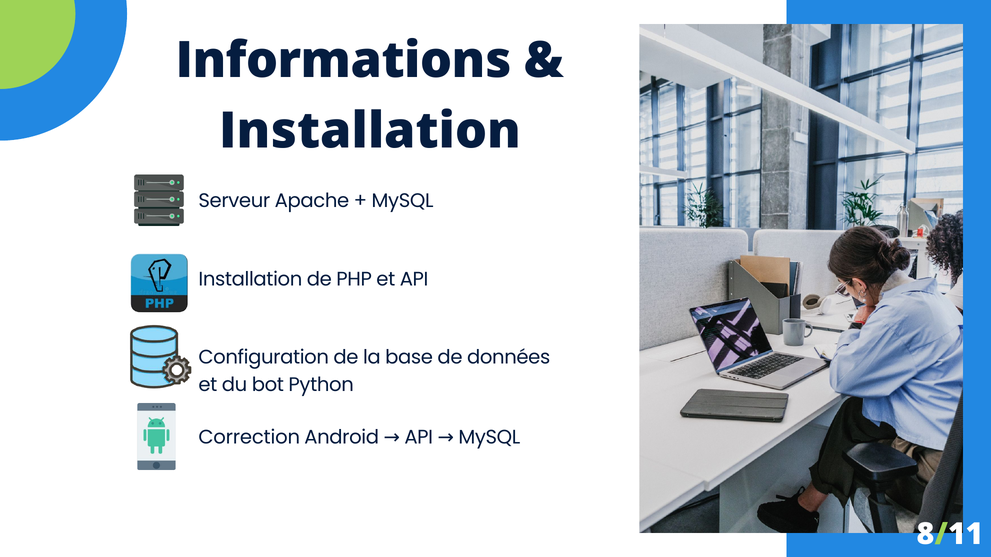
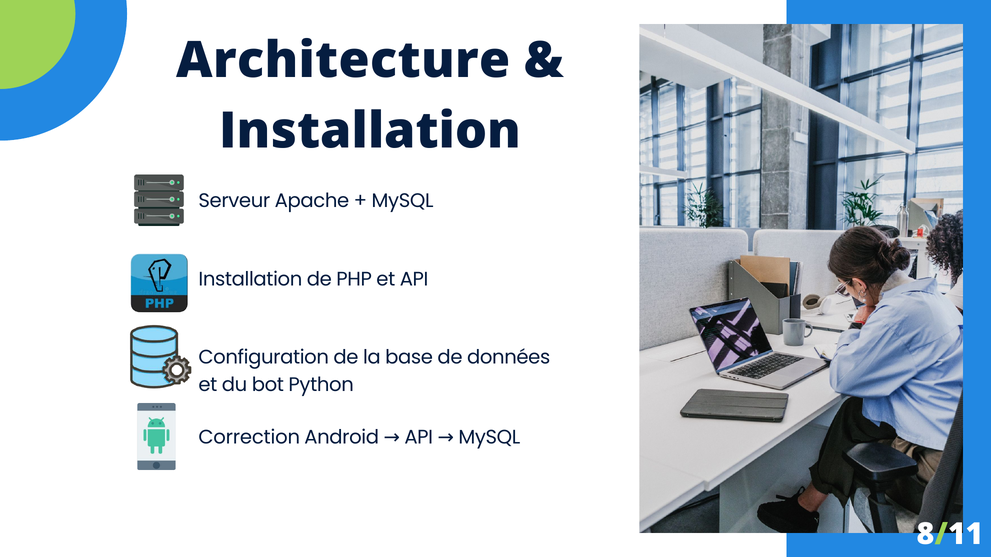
Informations: Informations -> Architecture
